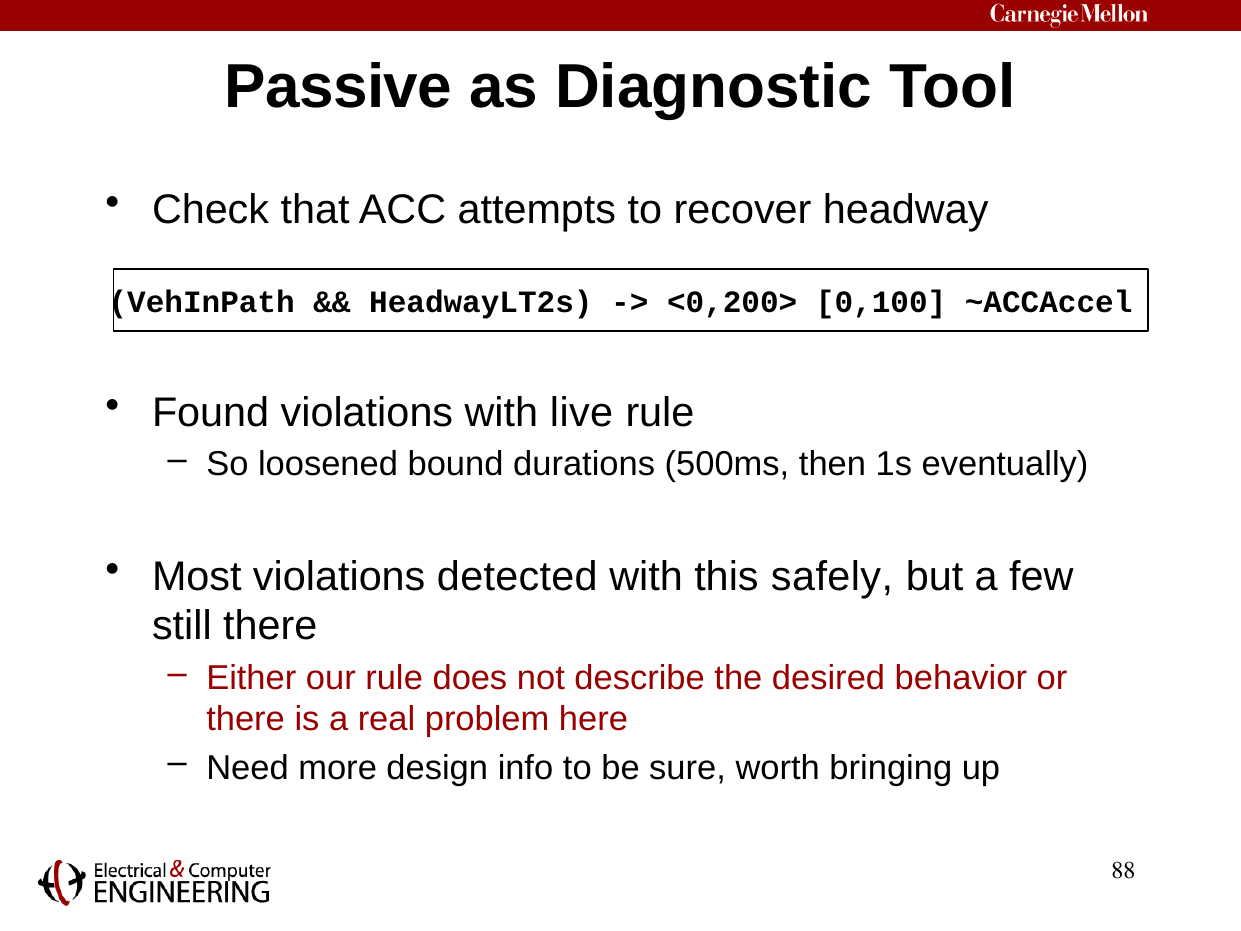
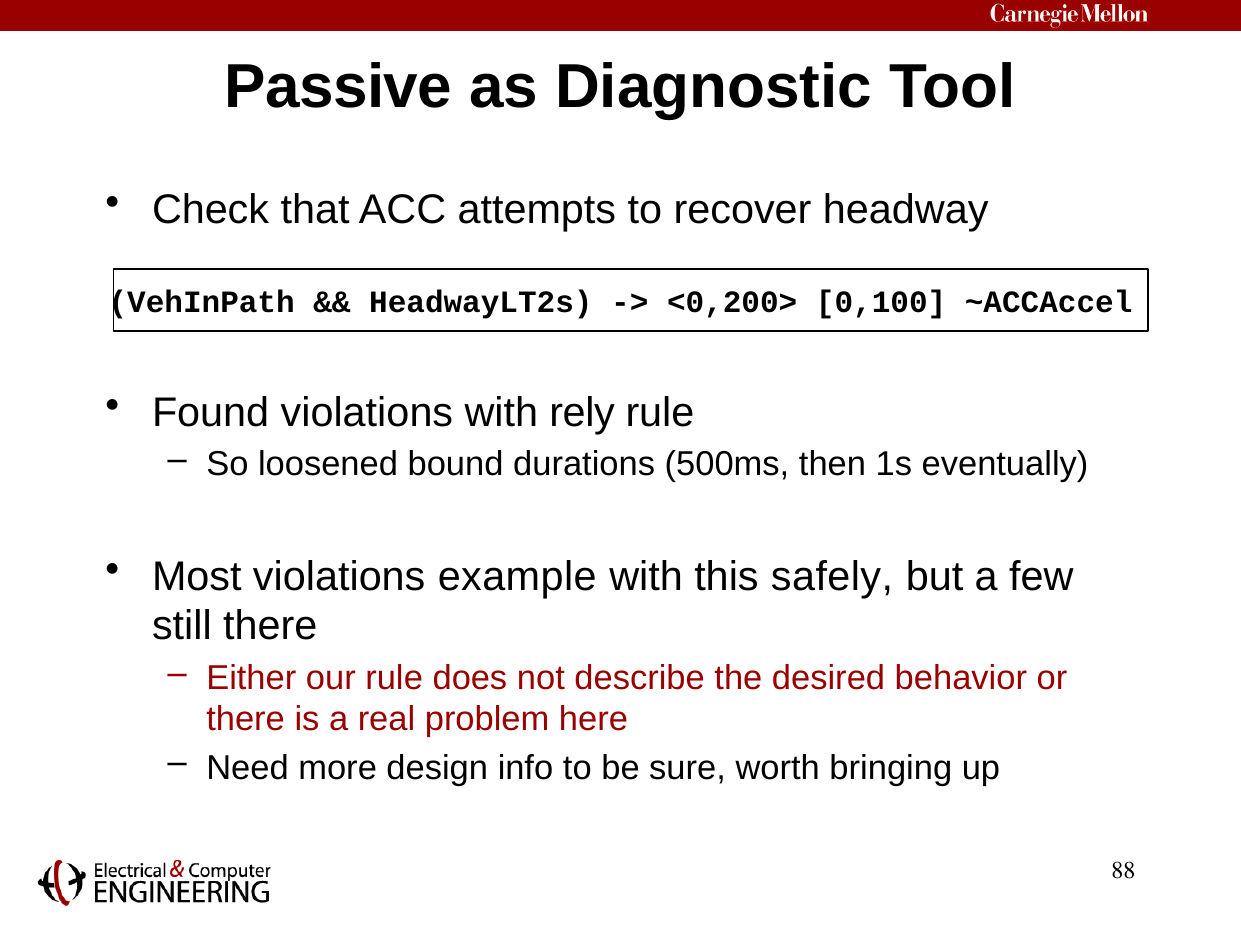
live: live -> rely
detected: detected -> example
